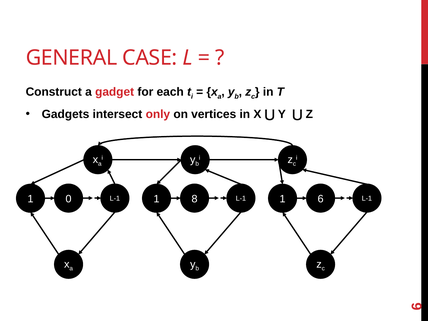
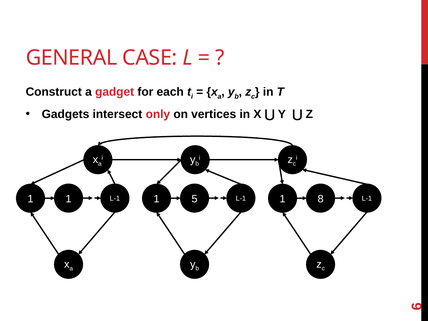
1 0: 0 -> 1
8: 8 -> 5
1 6: 6 -> 8
